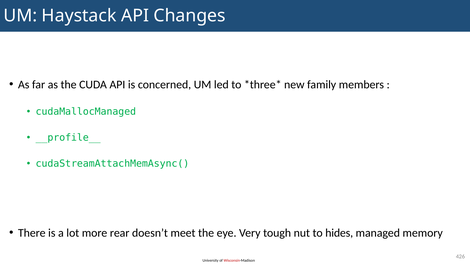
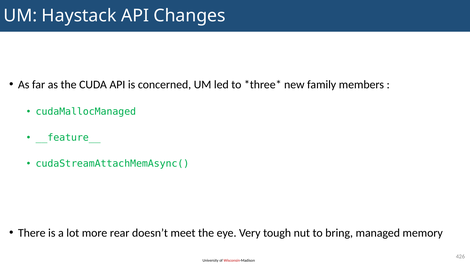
__profile__: __profile__ -> __feature__
hides: hides -> bring
